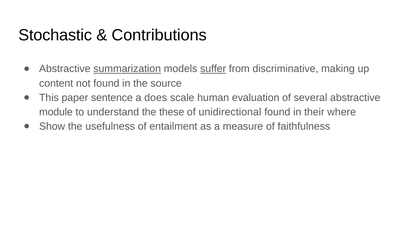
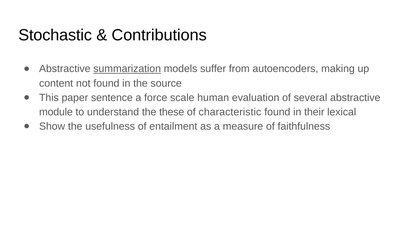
suffer underline: present -> none
discriminative: discriminative -> autoencoders
does: does -> force
unidirectional: unidirectional -> characteristic
where: where -> lexical
